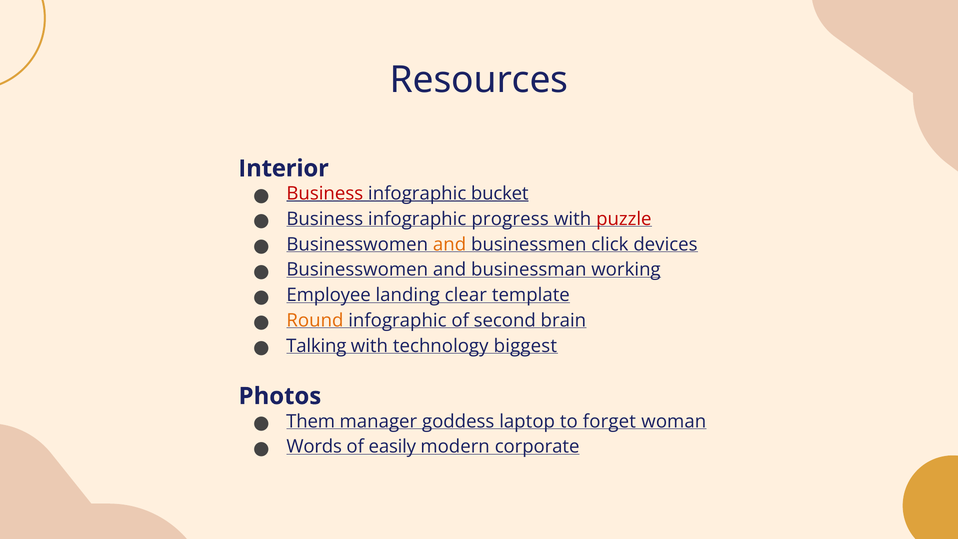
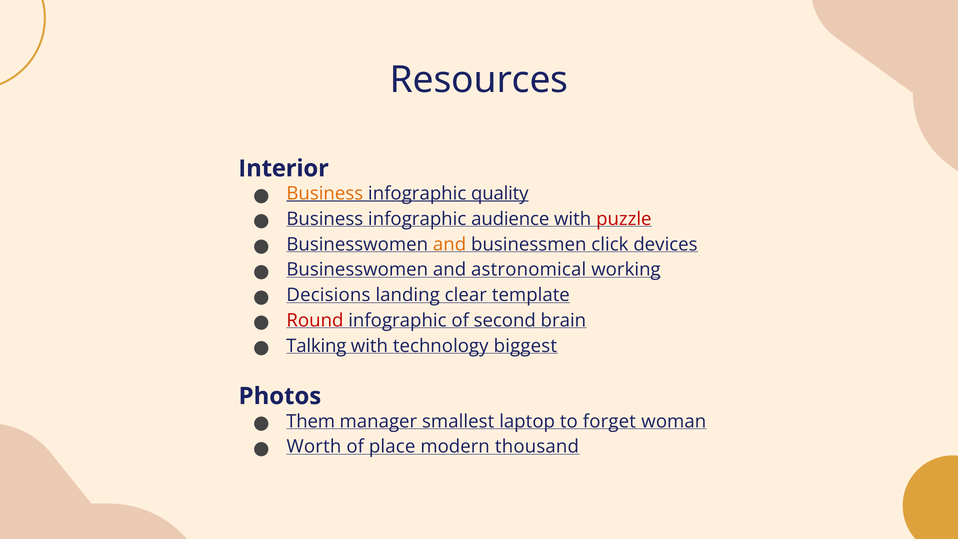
Business at (325, 194) colour: red -> orange
bucket: bucket -> quality
progress: progress -> audience
businessman: businessman -> astronomical
Employee: Employee -> Decisions
Round colour: orange -> red
goddess: goddess -> smallest
Words: Words -> Worth
easily: easily -> place
corporate: corporate -> thousand
